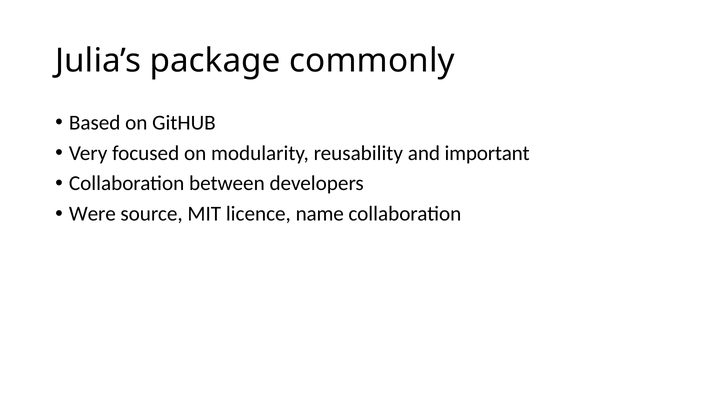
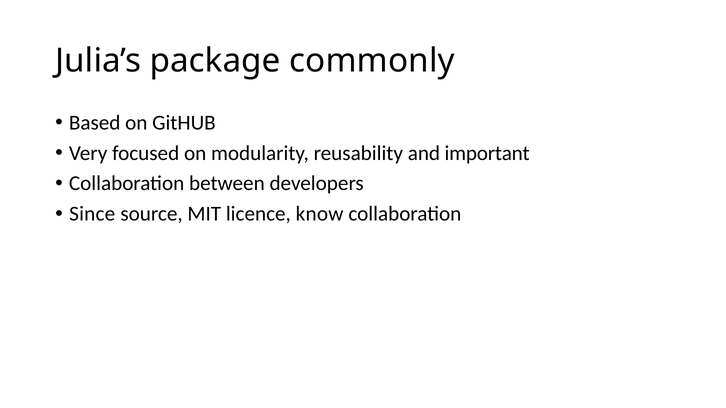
Were: Were -> Since
name: name -> know
